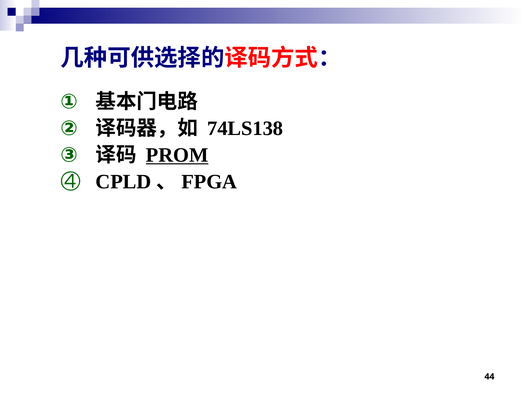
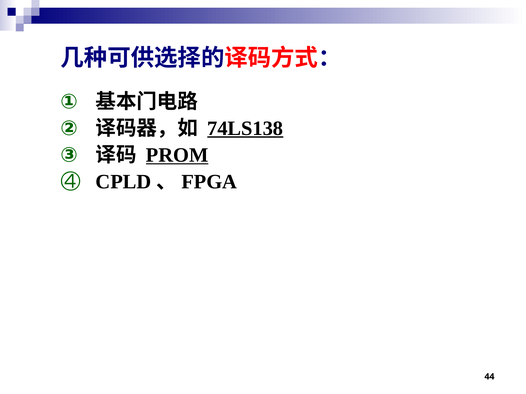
74LS138 underline: none -> present
